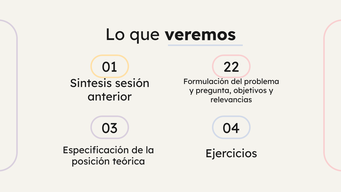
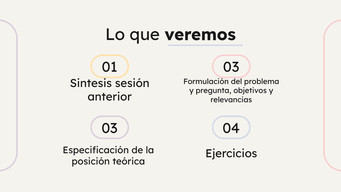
01 22: 22 -> 03
